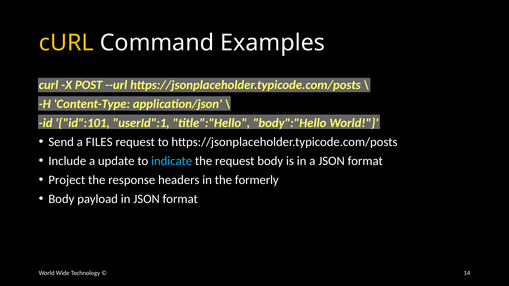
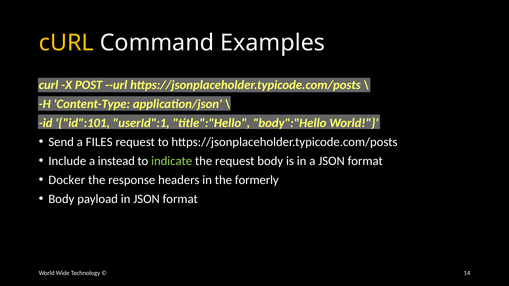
update: update -> instead
indicate colour: light blue -> light green
Project: Project -> Docker
